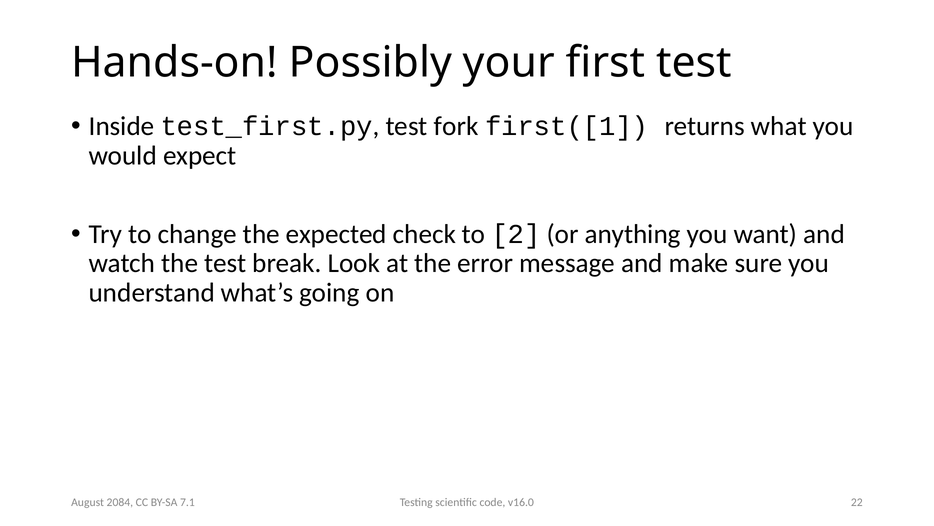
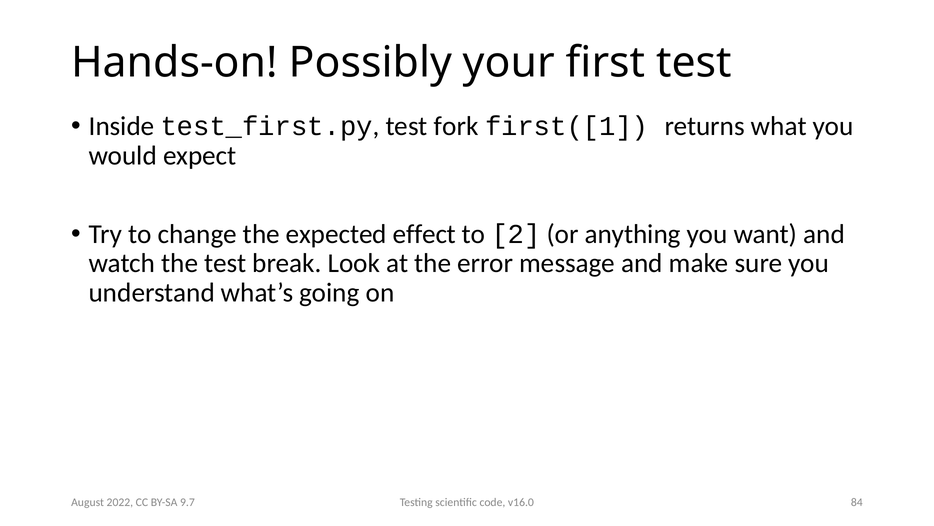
check: check -> effect
22: 22 -> 84
2084: 2084 -> 2022
7.1: 7.1 -> 9.7
